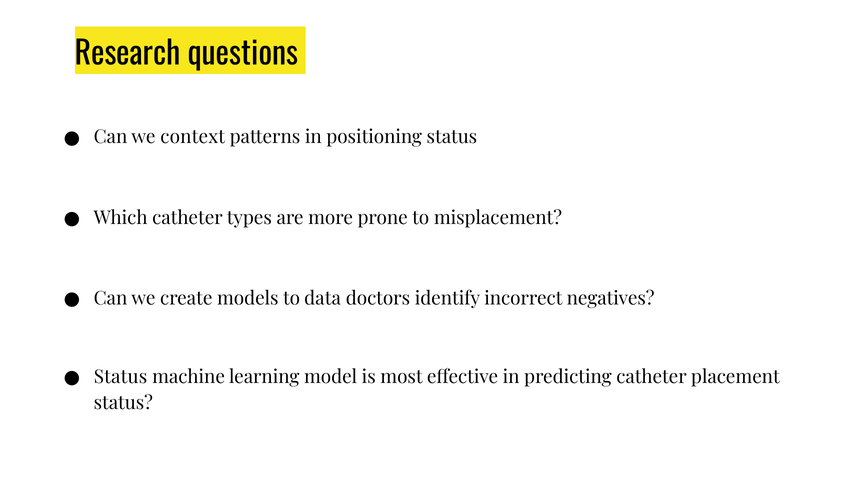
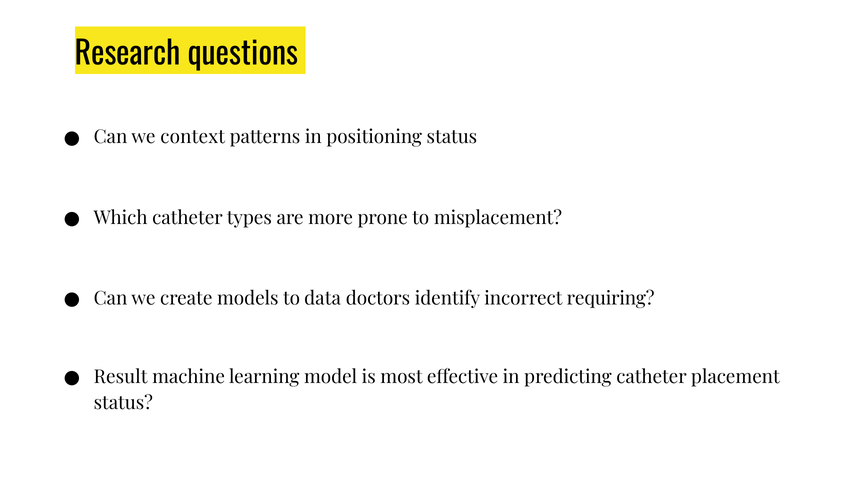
negatives: negatives -> requiring
Status at (121, 376): Status -> Result
